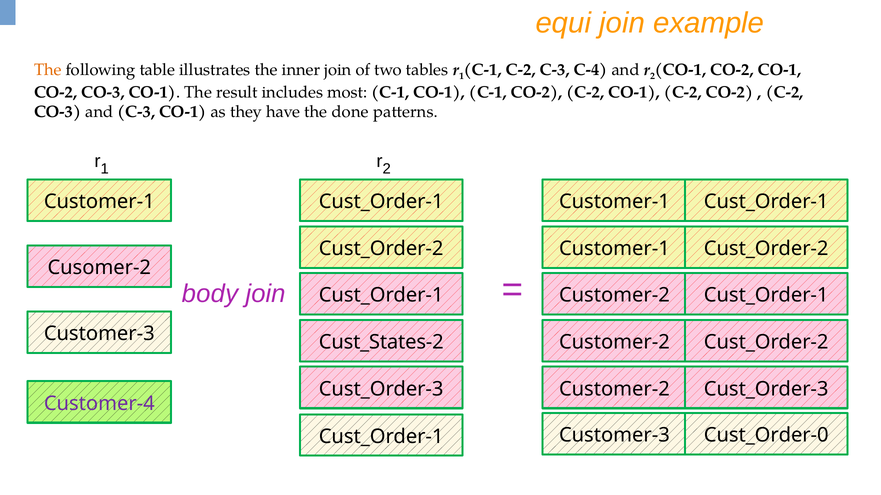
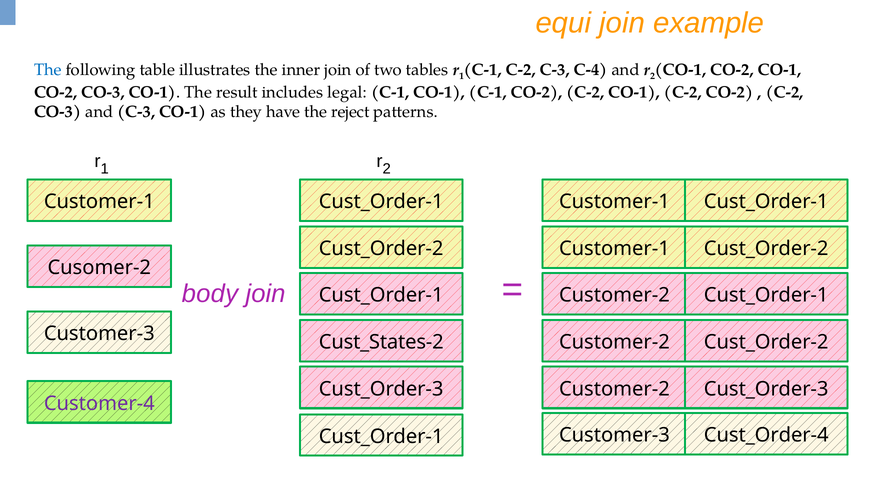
The at (48, 70) colour: orange -> blue
most: most -> legal
done: done -> reject
Cust_Order-0: Cust_Order-0 -> Cust_Order-4
